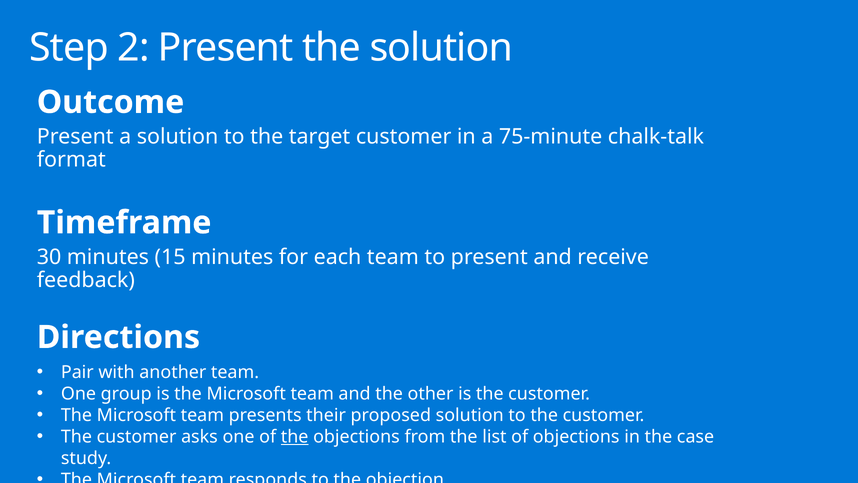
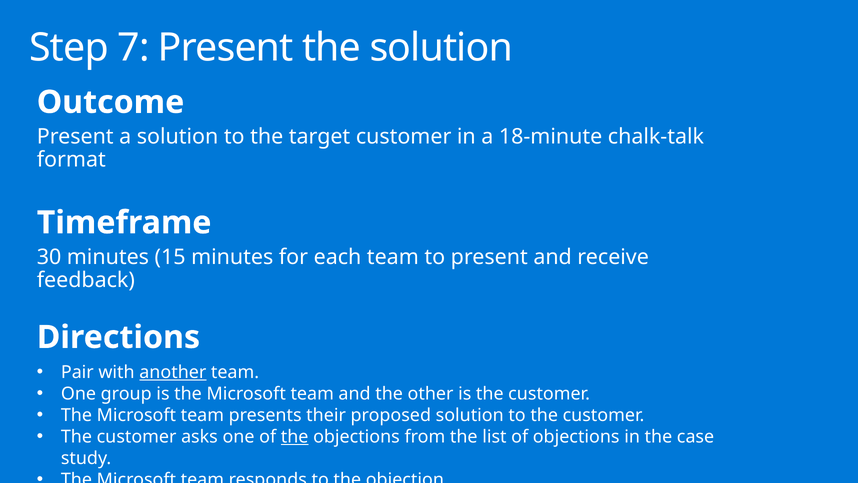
2: 2 -> 7
75-minute: 75-minute -> 18-minute
another underline: none -> present
